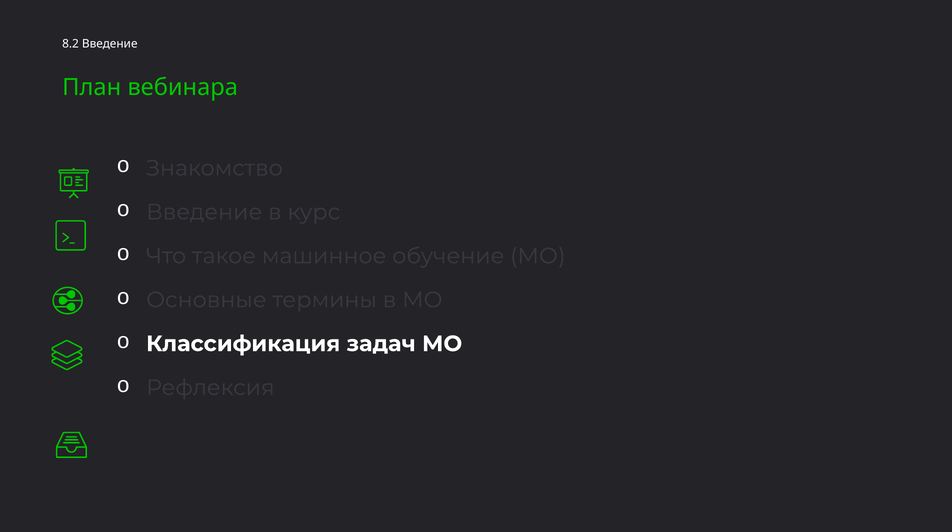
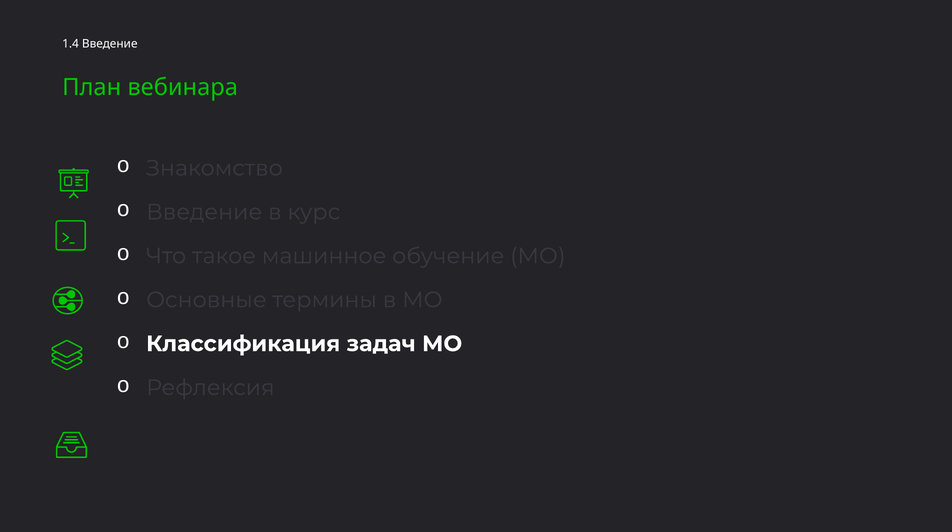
8.2: 8.2 -> 1.4
